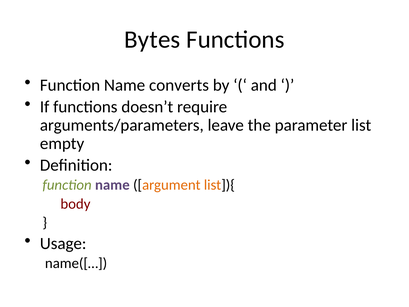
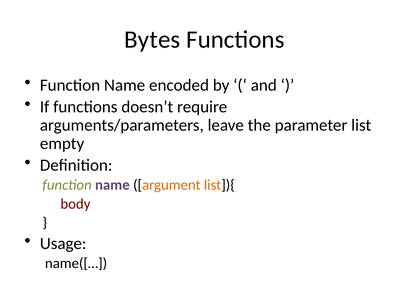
converts: converts -> encoded
